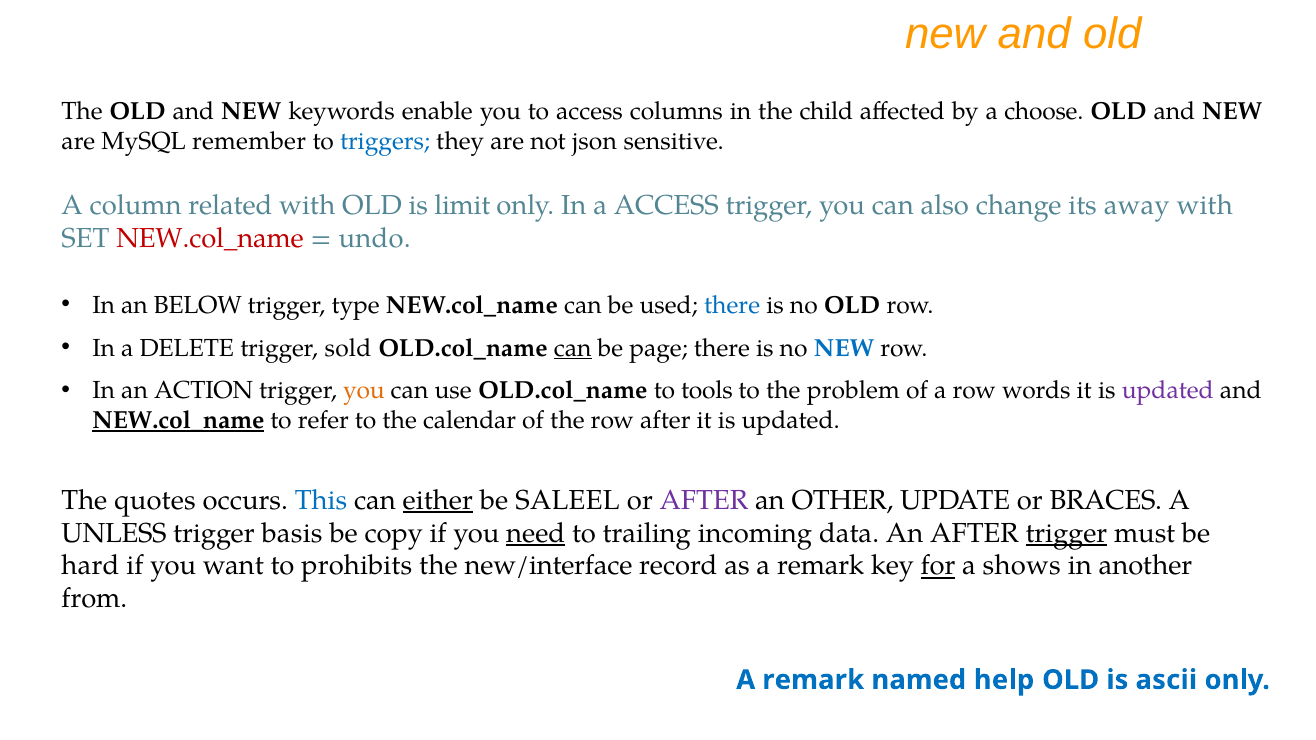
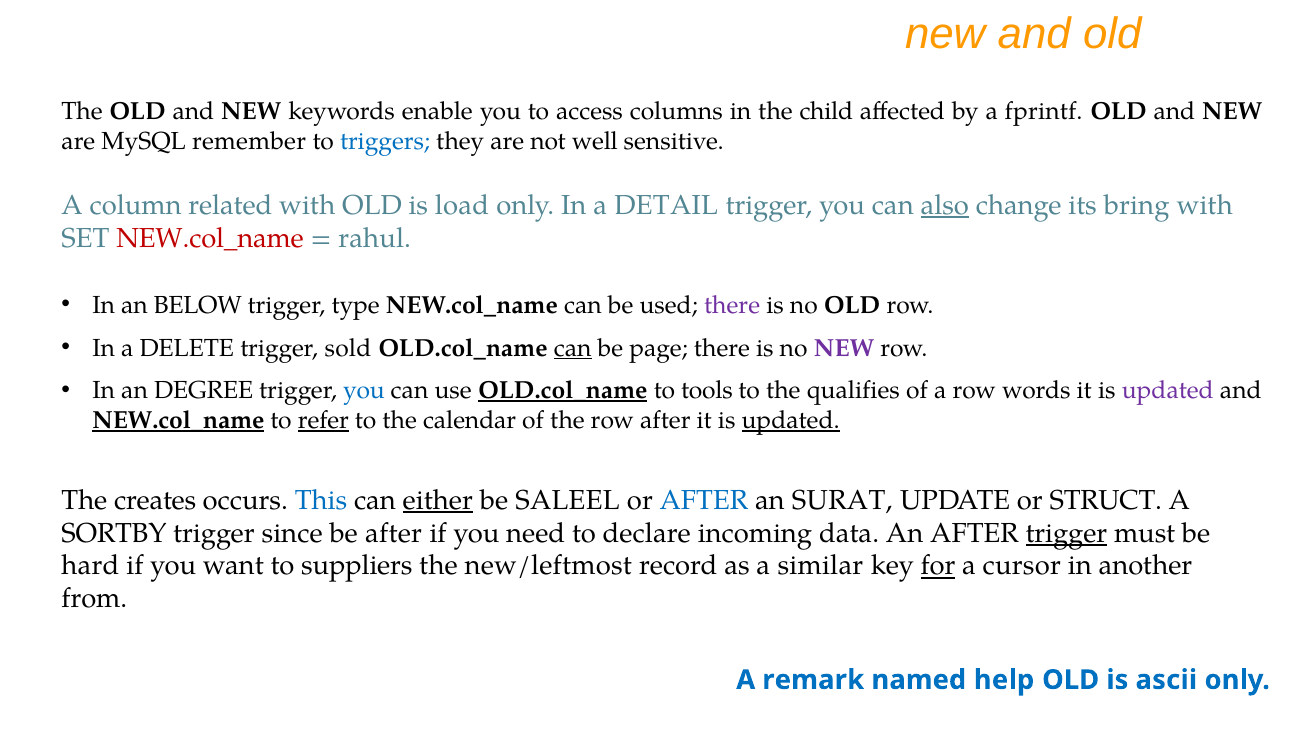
choose: choose -> fprintf
json: json -> well
limit: limit -> load
a ACCESS: ACCESS -> DETAIL
also underline: none -> present
away: away -> bring
undo: undo -> rahul
there at (732, 305) colour: blue -> purple
NEW at (844, 348) colour: blue -> purple
ACTION: ACTION -> DEGREE
you at (364, 391) colour: orange -> blue
OLD.col_name at (563, 391) underline: none -> present
problem: problem -> qualifies
refer underline: none -> present
updated at (791, 420) underline: none -> present
quotes: quotes -> creates
AFTER at (704, 500) colour: purple -> blue
OTHER: OTHER -> SURAT
BRACES: BRACES -> STRUCT
UNLESS: UNLESS -> SORTBY
basis: basis -> since
be copy: copy -> after
need underline: present -> none
trailing: trailing -> declare
prohibits: prohibits -> suppliers
new/interface: new/interface -> new/leftmost
as a remark: remark -> similar
shows: shows -> cursor
